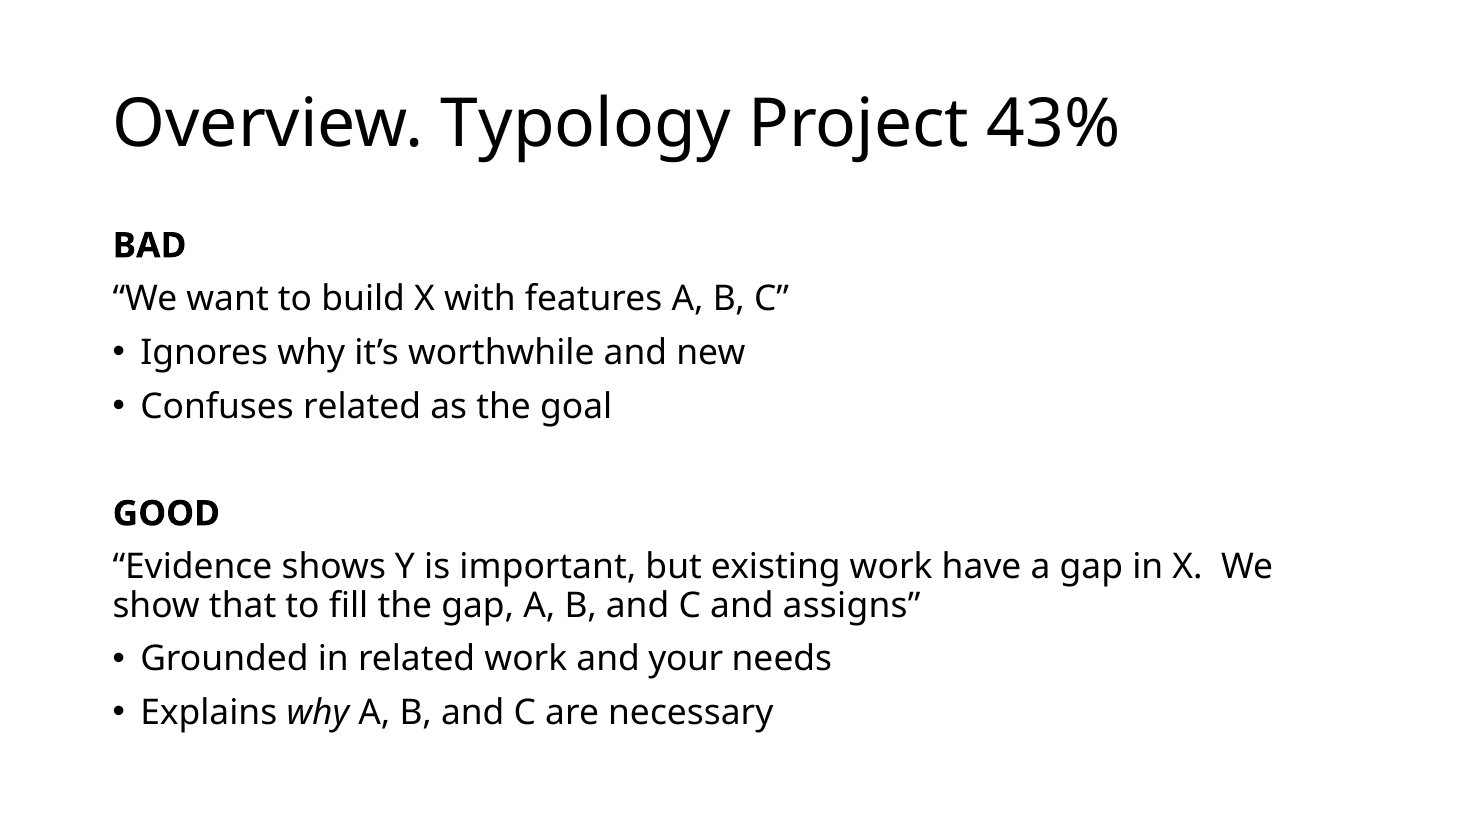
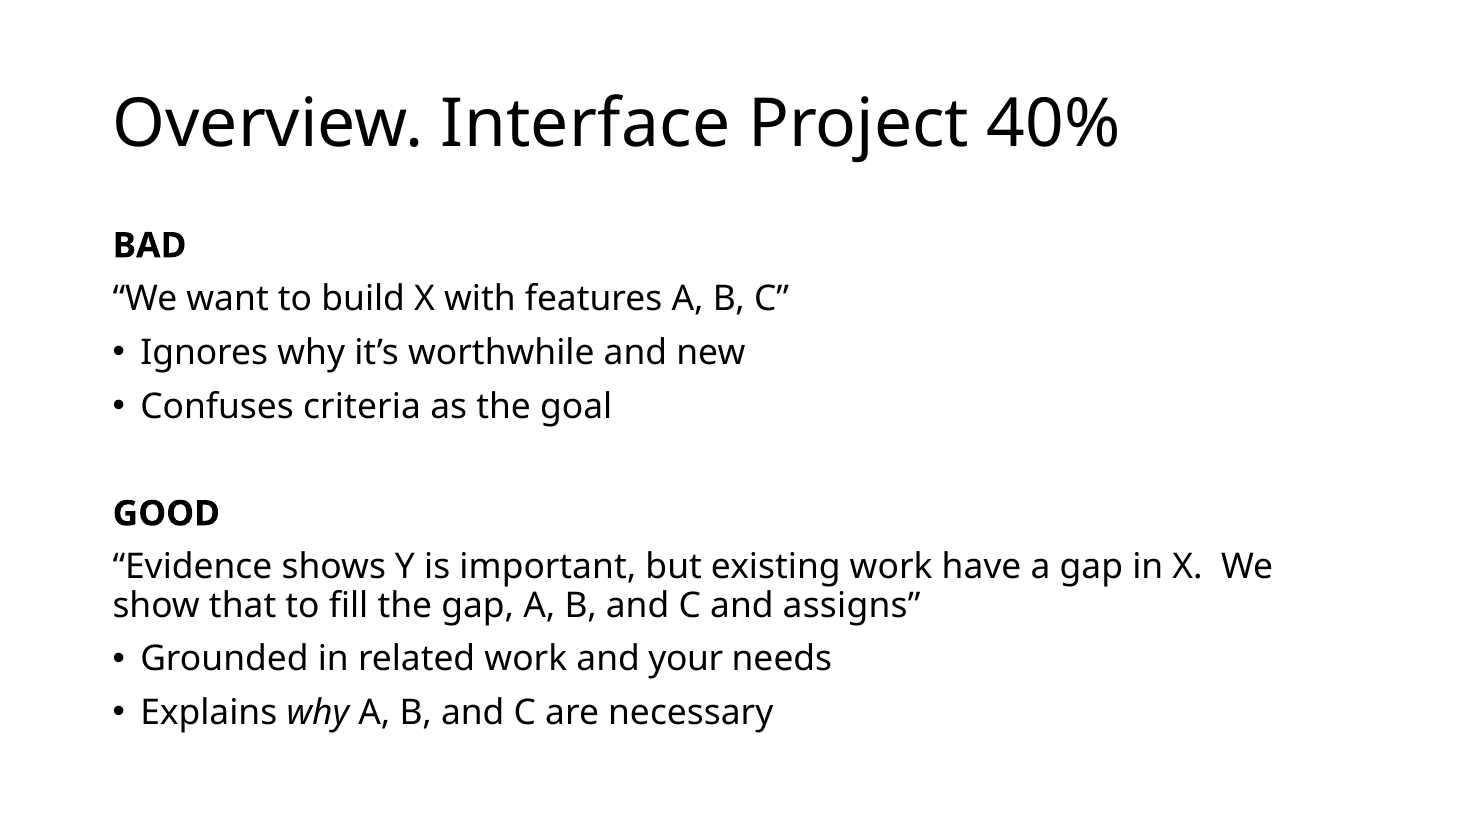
Typology: Typology -> Interface
43%: 43% -> 40%
Confuses related: related -> criteria
